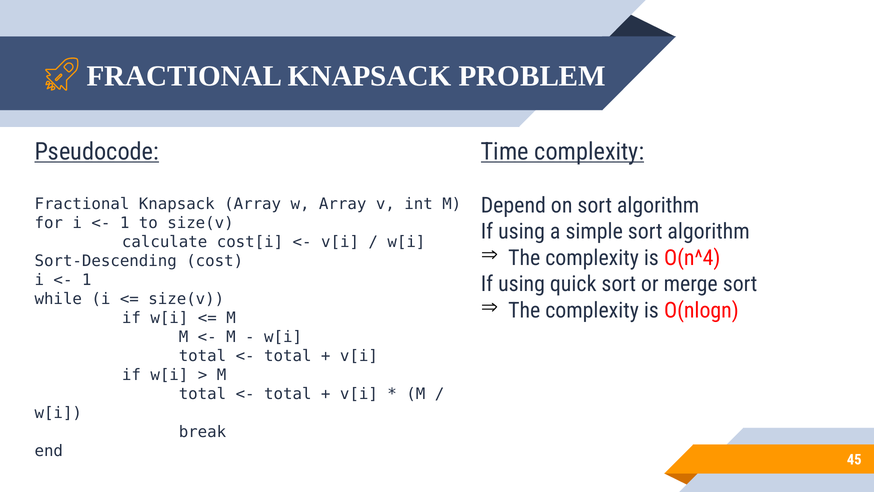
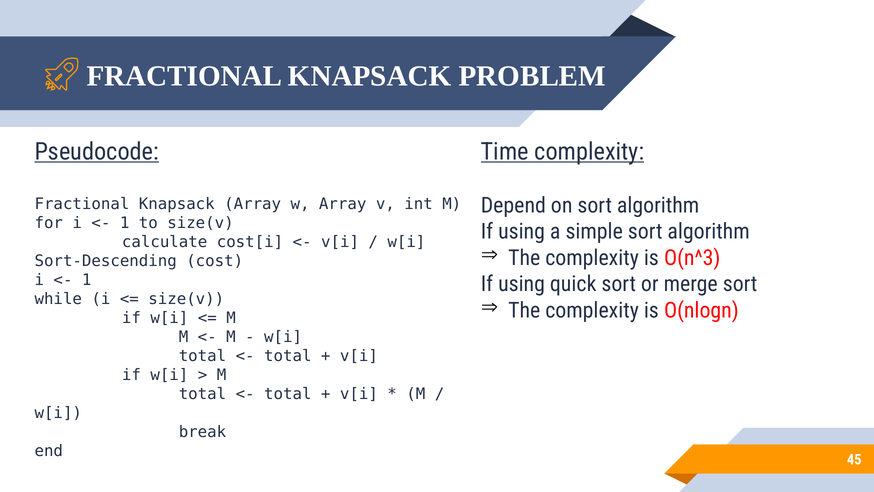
O(n^4: O(n^4 -> O(n^3
